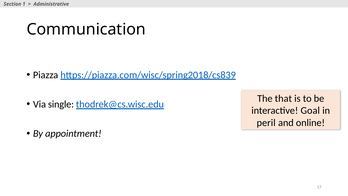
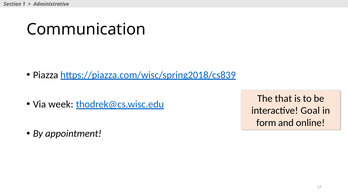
single: single -> week
peril: peril -> form
